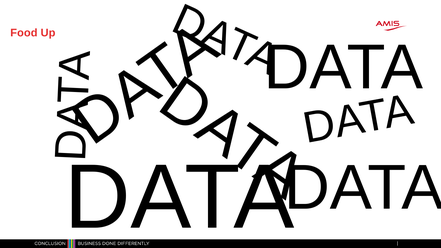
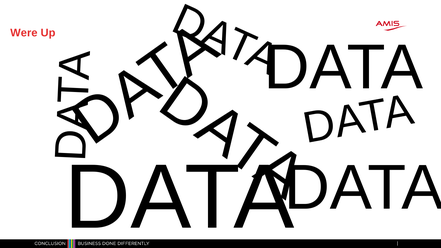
Food: Food -> Were
